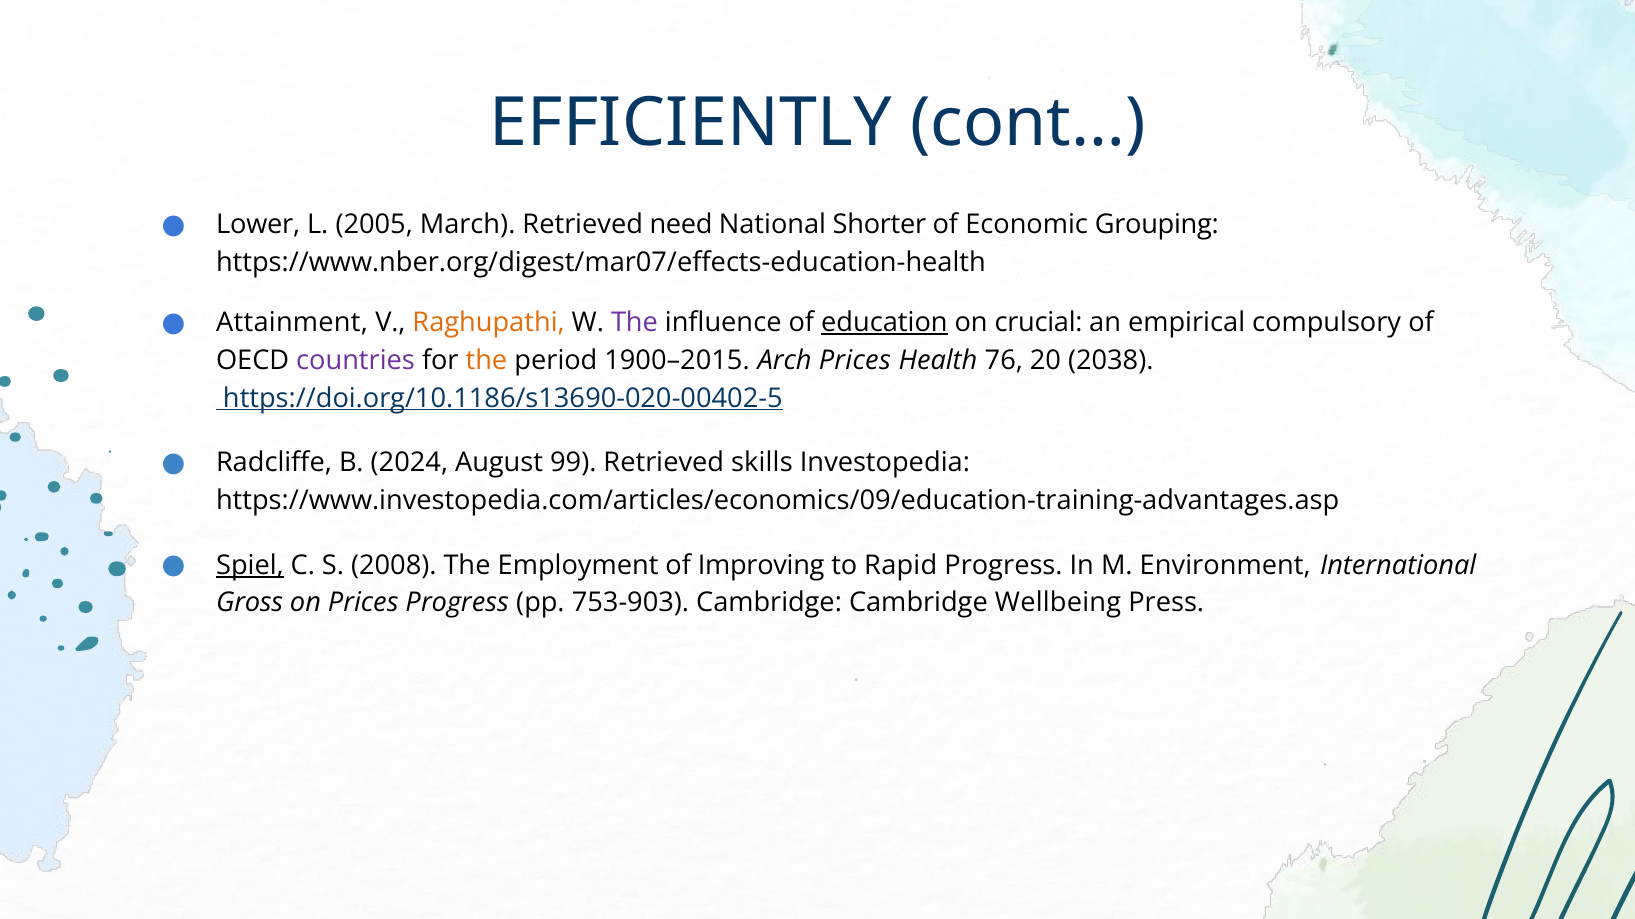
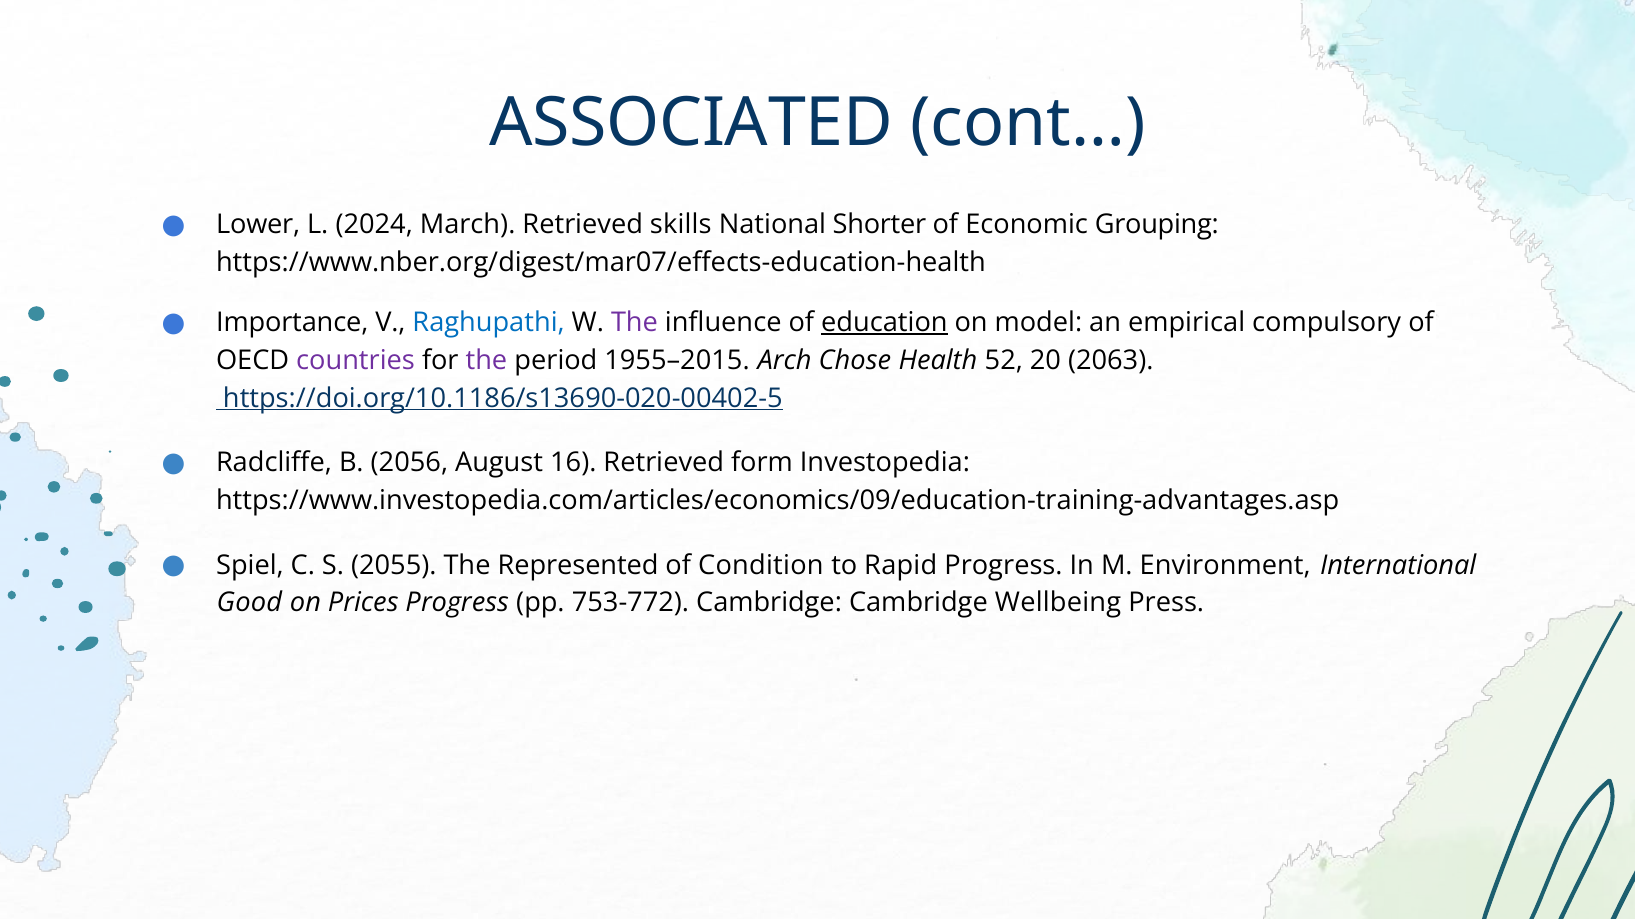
EFFICIENTLY: EFFICIENTLY -> ASSOCIATED
2005: 2005 -> 2024
need: need -> skills
Attainment: Attainment -> Importance
Raghupathi colour: orange -> blue
crucial: crucial -> model
the at (486, 360) colour: orange -> purple
1900–2015: 1900–2015 -> 1955–2015
Arch Prices: Prices -> Chose
76: 76 -> 52
2038: 2038 -> 2063
2024: 2024 -> 2056
99: 99 -> 16
skills: skills -> form
Spiel underline: present -> none
2008: 2008 -> 2055
Employment: Employment -> Represented
Improving: Improving -> Condition
Gross: Gross -> Good
753-903: 753-903 -> 753-772
